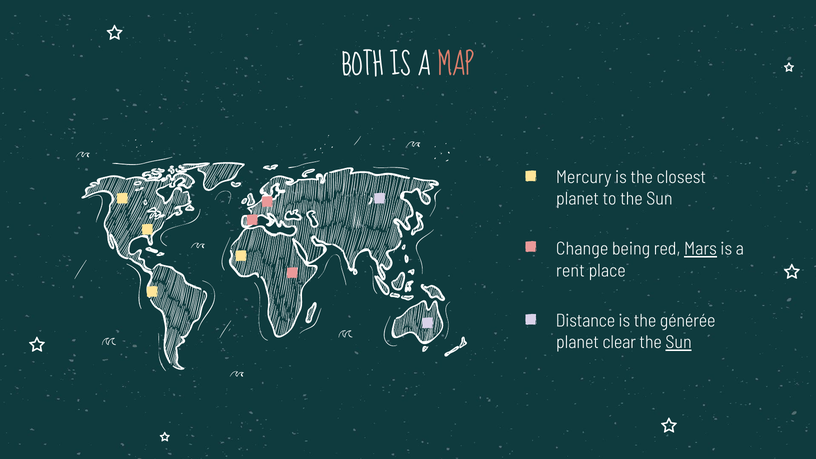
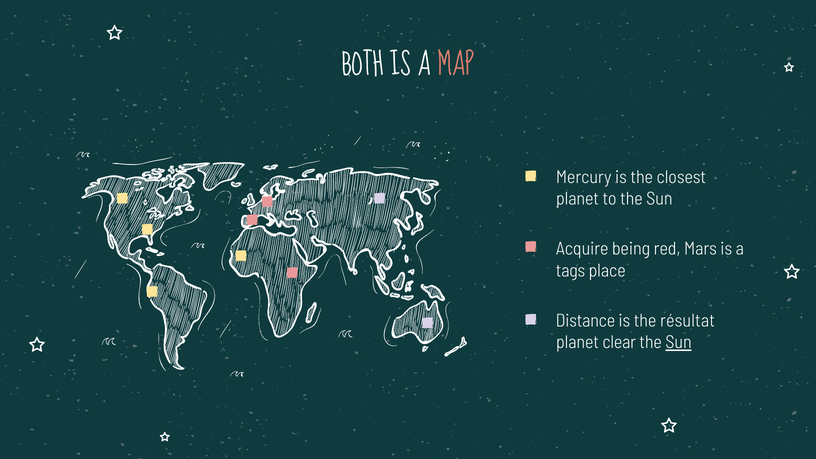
Change: Change -> Acquire
Mars underline: present -> none
rent: rent -> tags
générée: générée -> résultat
